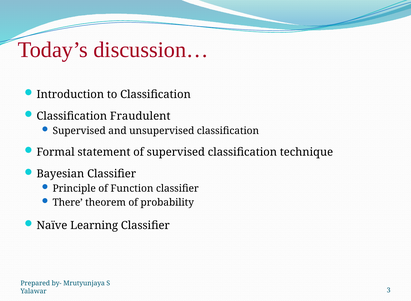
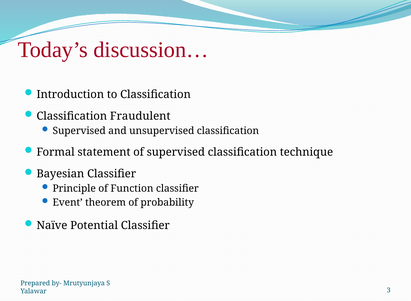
There: There -> Event
Learning: Learning -> Potential
